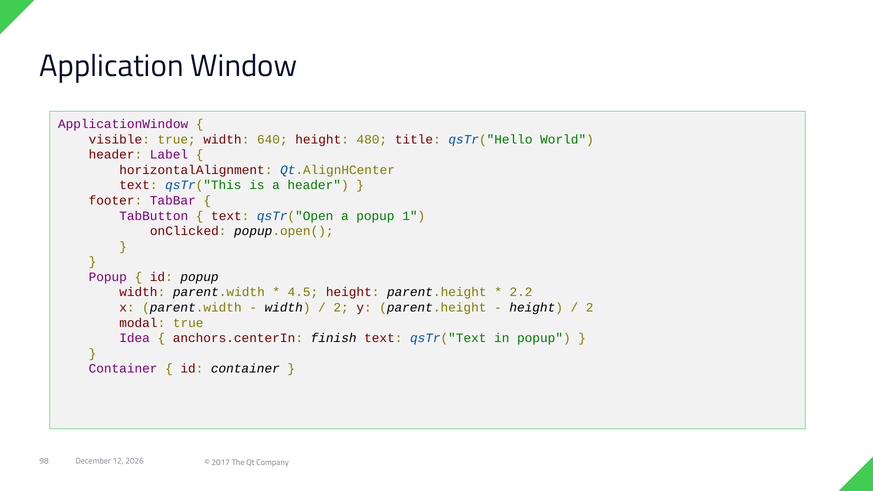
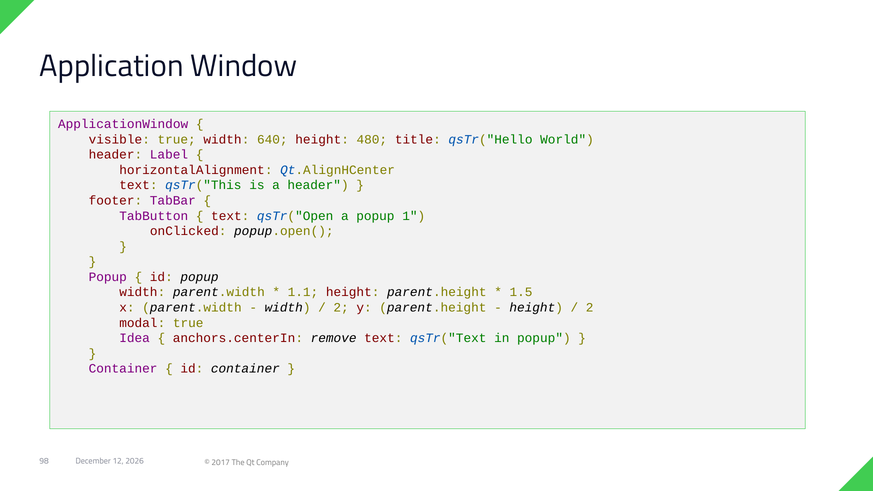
4.5: 4.5 -> 1.1
2.2: 2.2 -> 1.5
finish: finish -> remove
